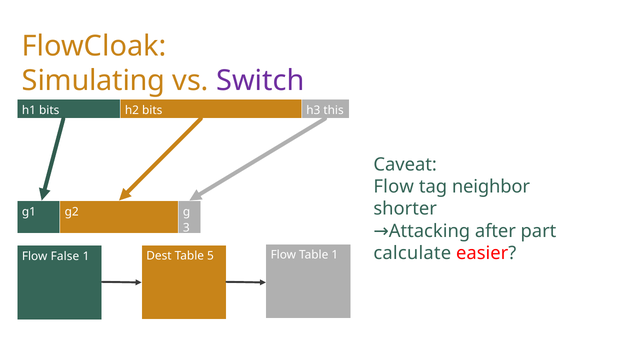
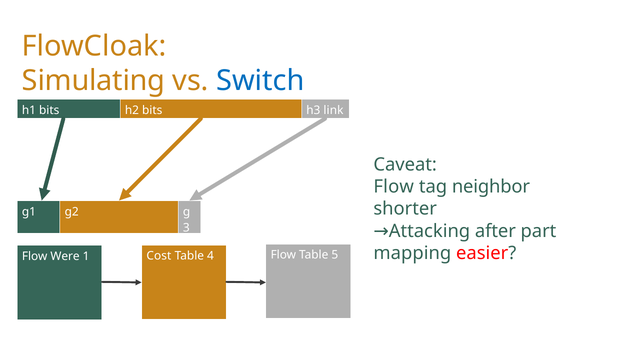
Switch colour: purple -> blue
this: this -> link
calculate: calculate -> mapping
False: False -> Were
Dest: Dest -> Cost
5: 5 -> 4
Table 1: 1 -> 5
